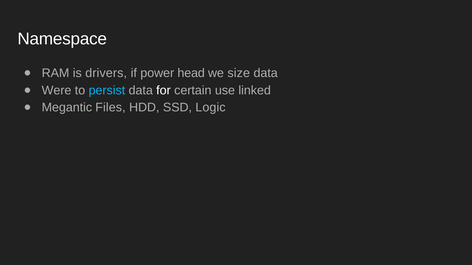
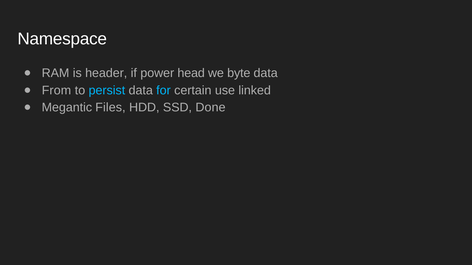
drivers: drivers -> header
size: size -> byte
Were: Were -> From
for colour: white -> light blue
Logic: Logic -> Done
